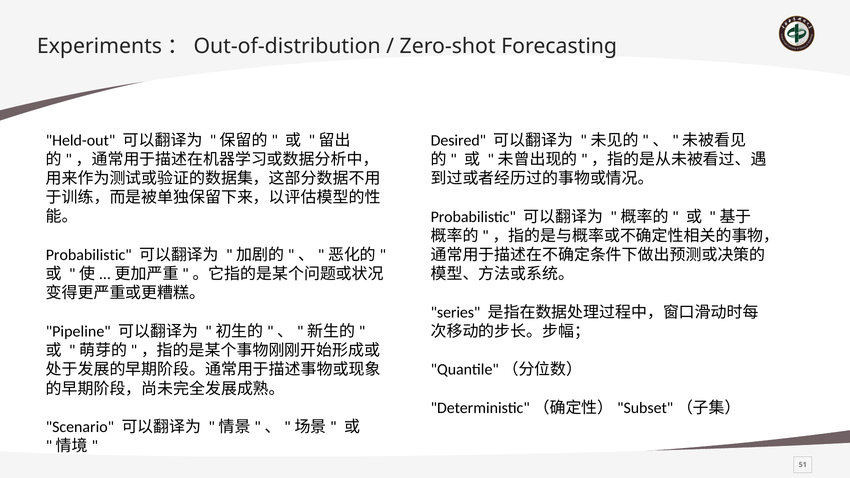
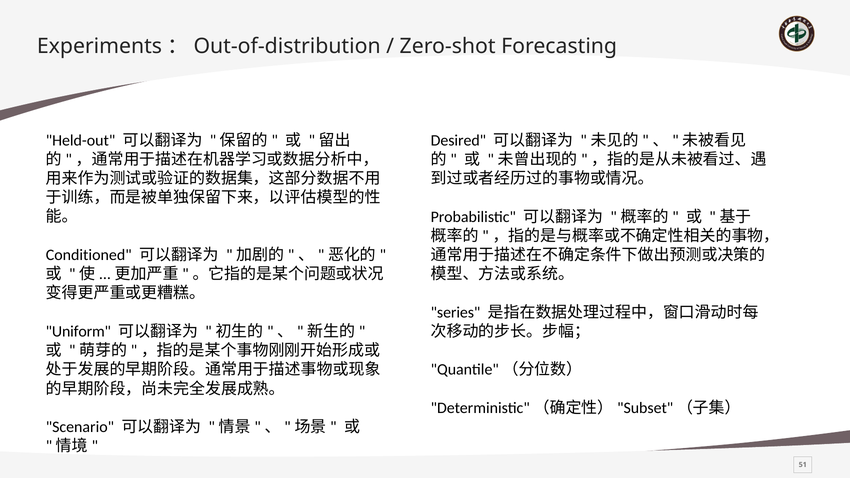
Probabilistic at (89, 255): Probabilistic -> Conditioned
Pipeline: Pipeline -> Uniform
